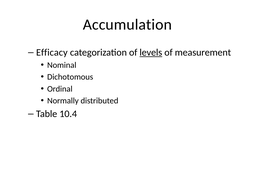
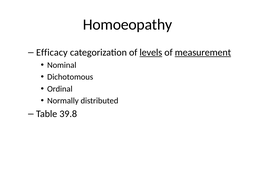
Accumulation: Accumulation -> Homoeopathy
measurement underline: none -> present
10.4: 10.4 -> 39.8
